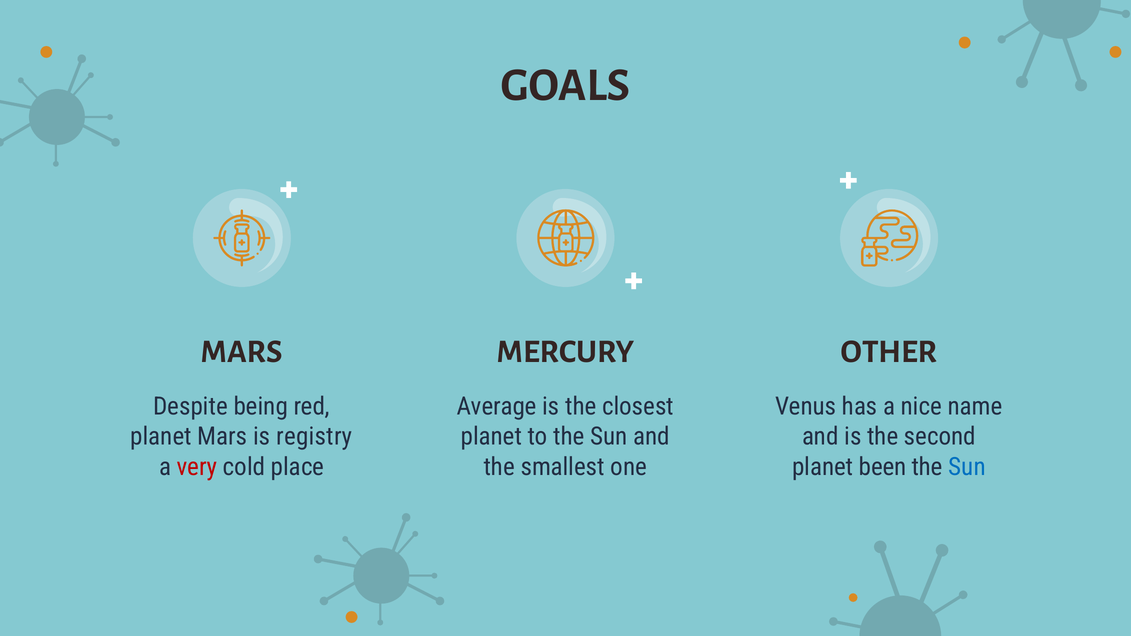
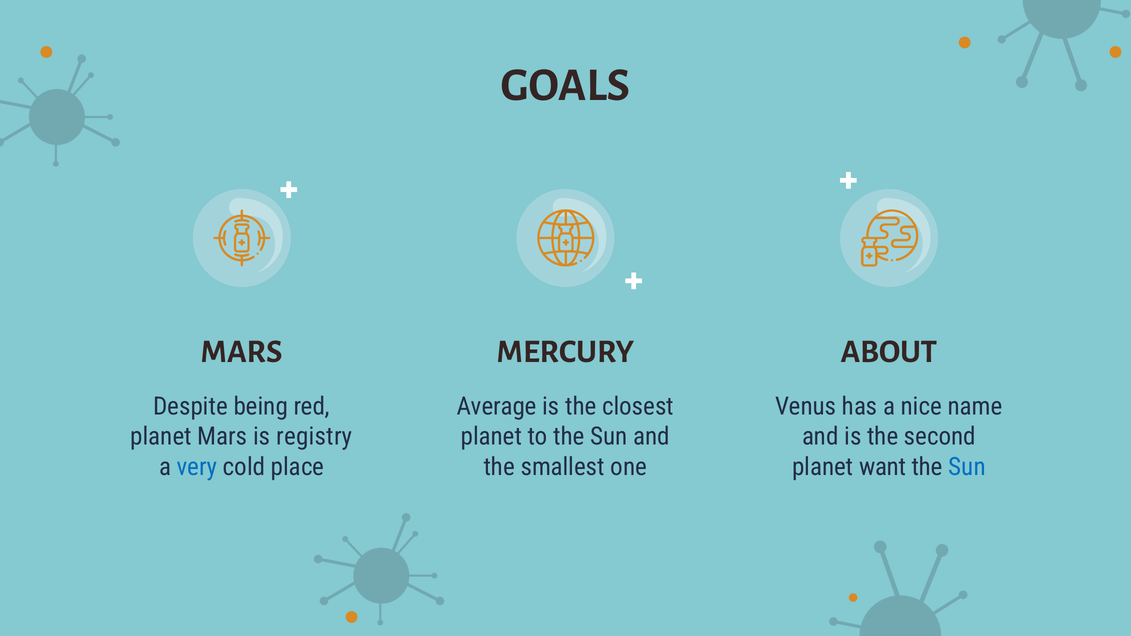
OTHER: OTHER -> ABOUT
very colour: red -> blue
been: been -> want
